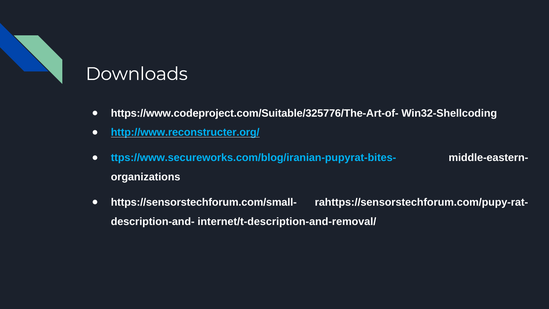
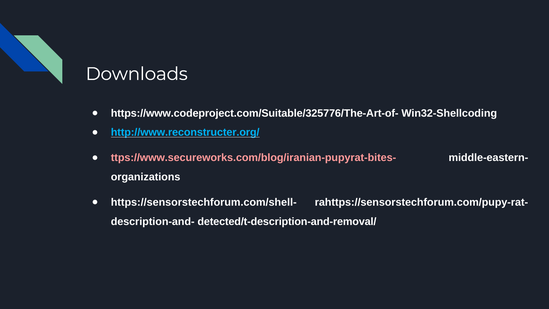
ttps://www.secureworks.com/blog/iranian-pupyrat-bites- colour: light blue -> pink
https://sensorstechforum.com/small-: https://sensorstechforum.com/small- -> https://sensorstechforum.com/shell-
internet/t-description-and-removal/: internet/t-description-and-removal/ -> detected/t-description-and-removal/
